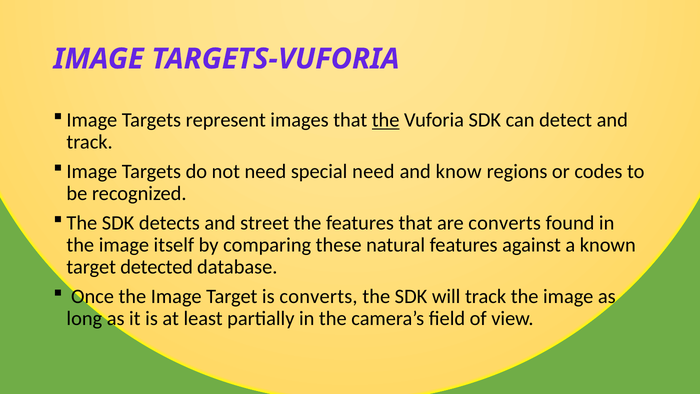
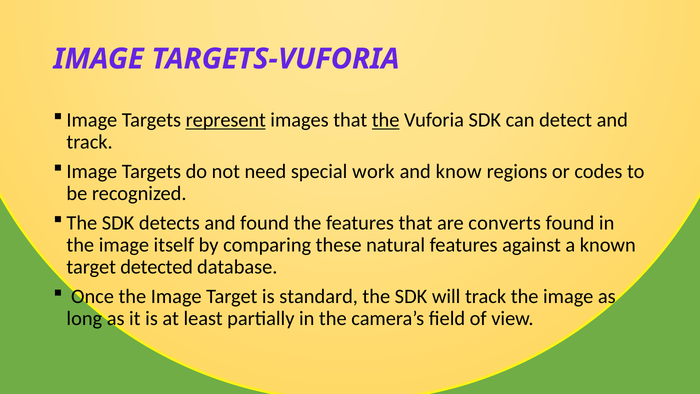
represent underline: none -> present
special need: need -> work
and street: street -> found
is converts: converts -> standard
